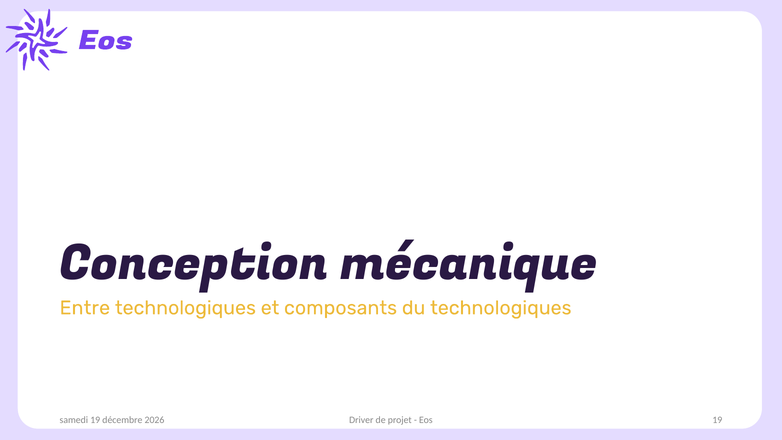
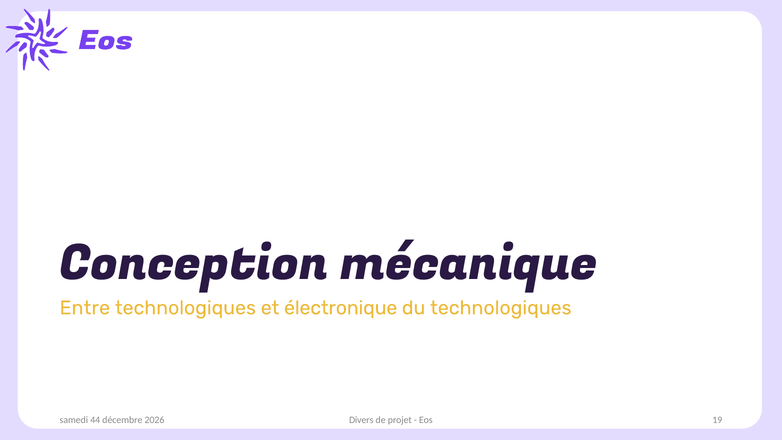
composants: composants -> électronique
19 at (95, 420): 19 -> 44
Driver: Driver -> Divers
